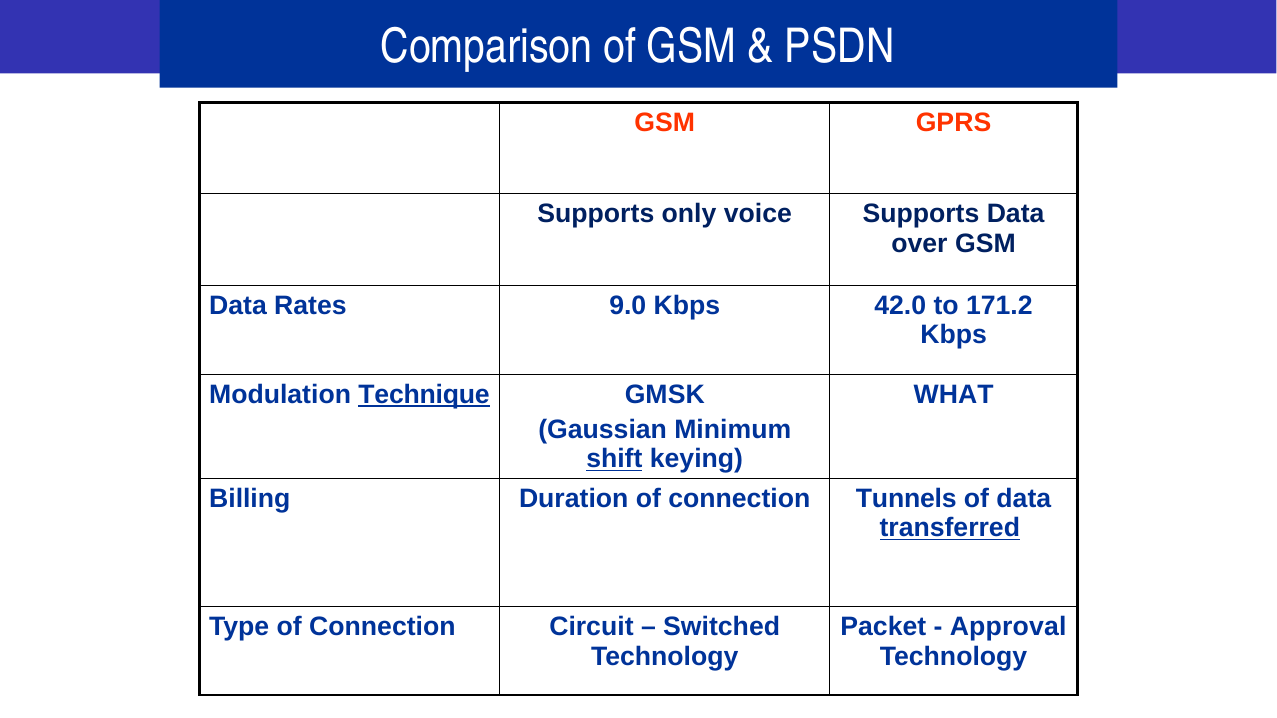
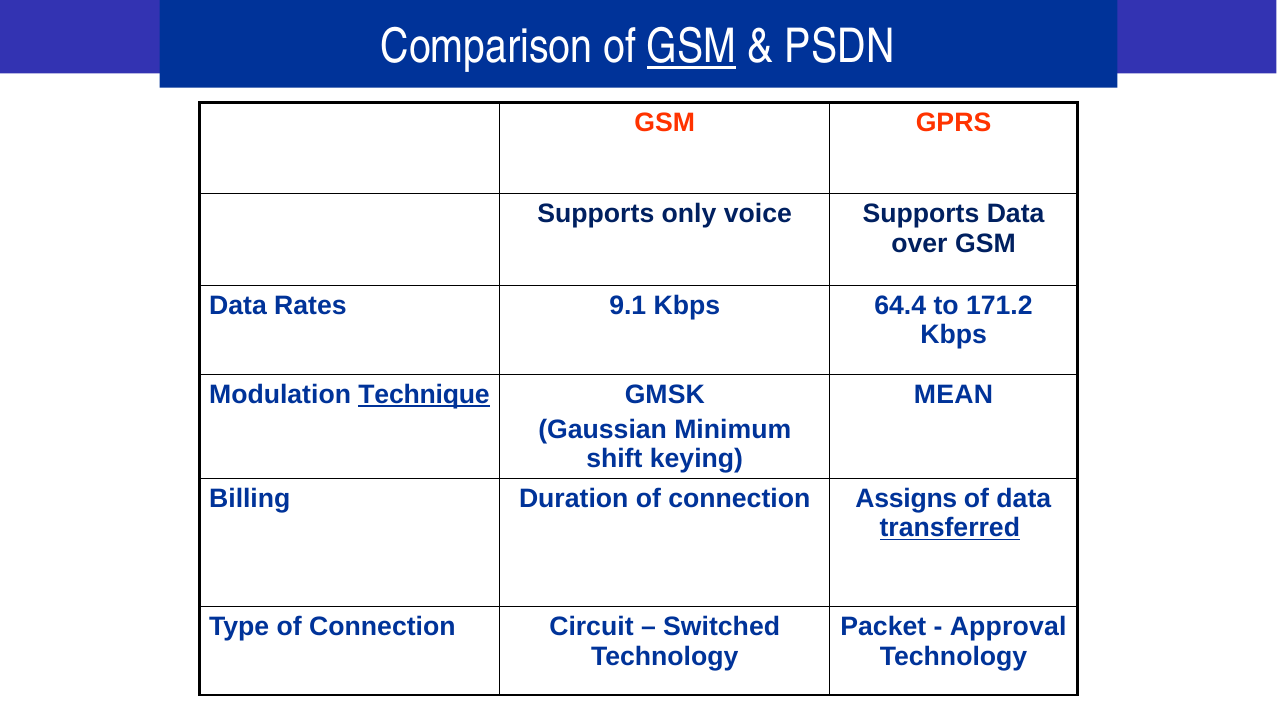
GSM at (692, 47) underline: none -> present
9.0: 9.0 -> 9.1
42.0: 42.0 -> 64.4
WHAT: WHAT -> MEAN
shift underline: present -> none
Tunnels: Tunnels -> Assigns
